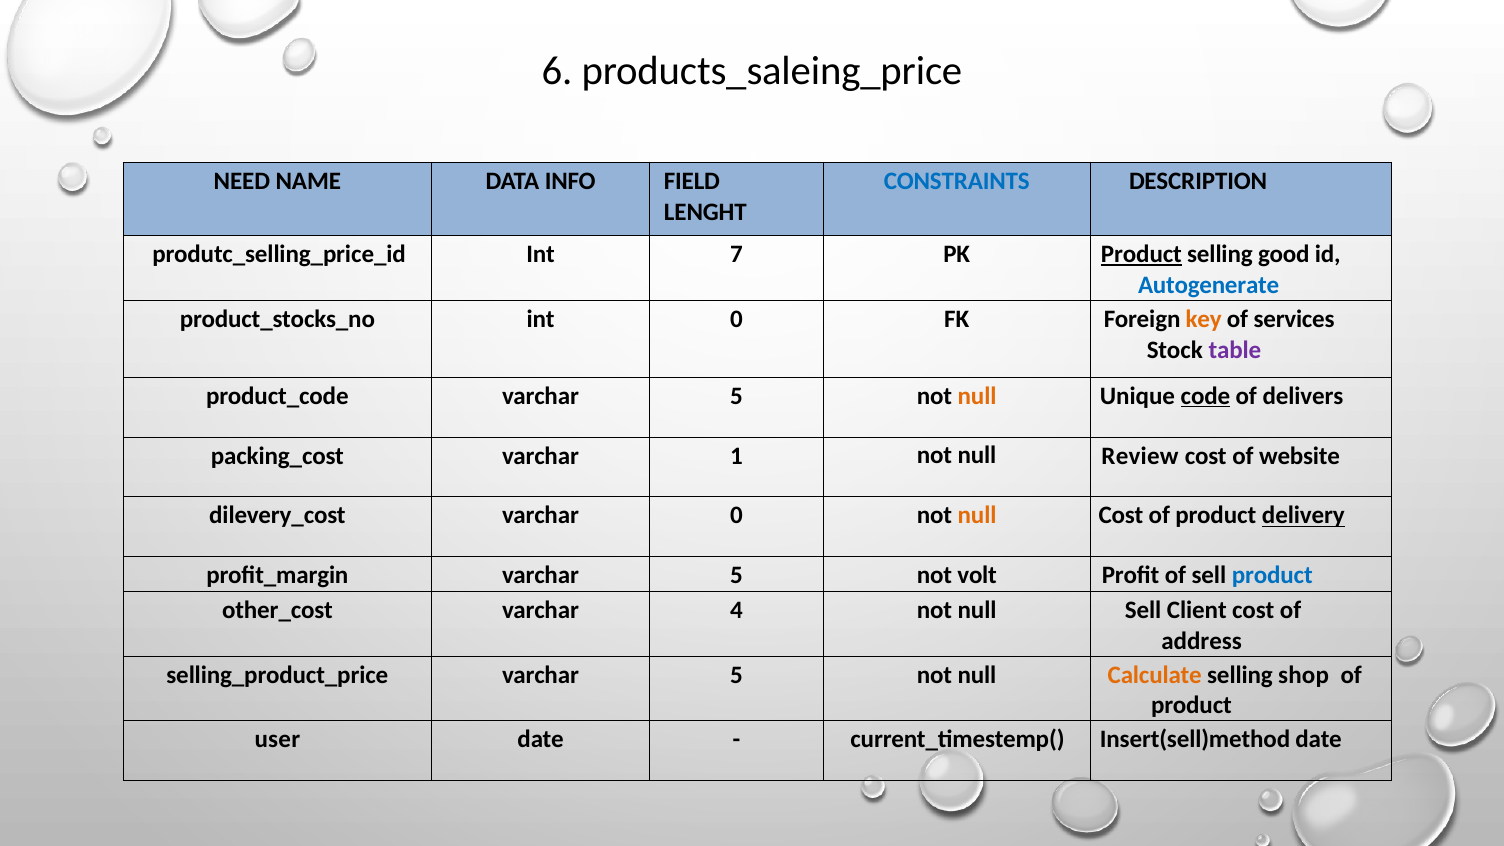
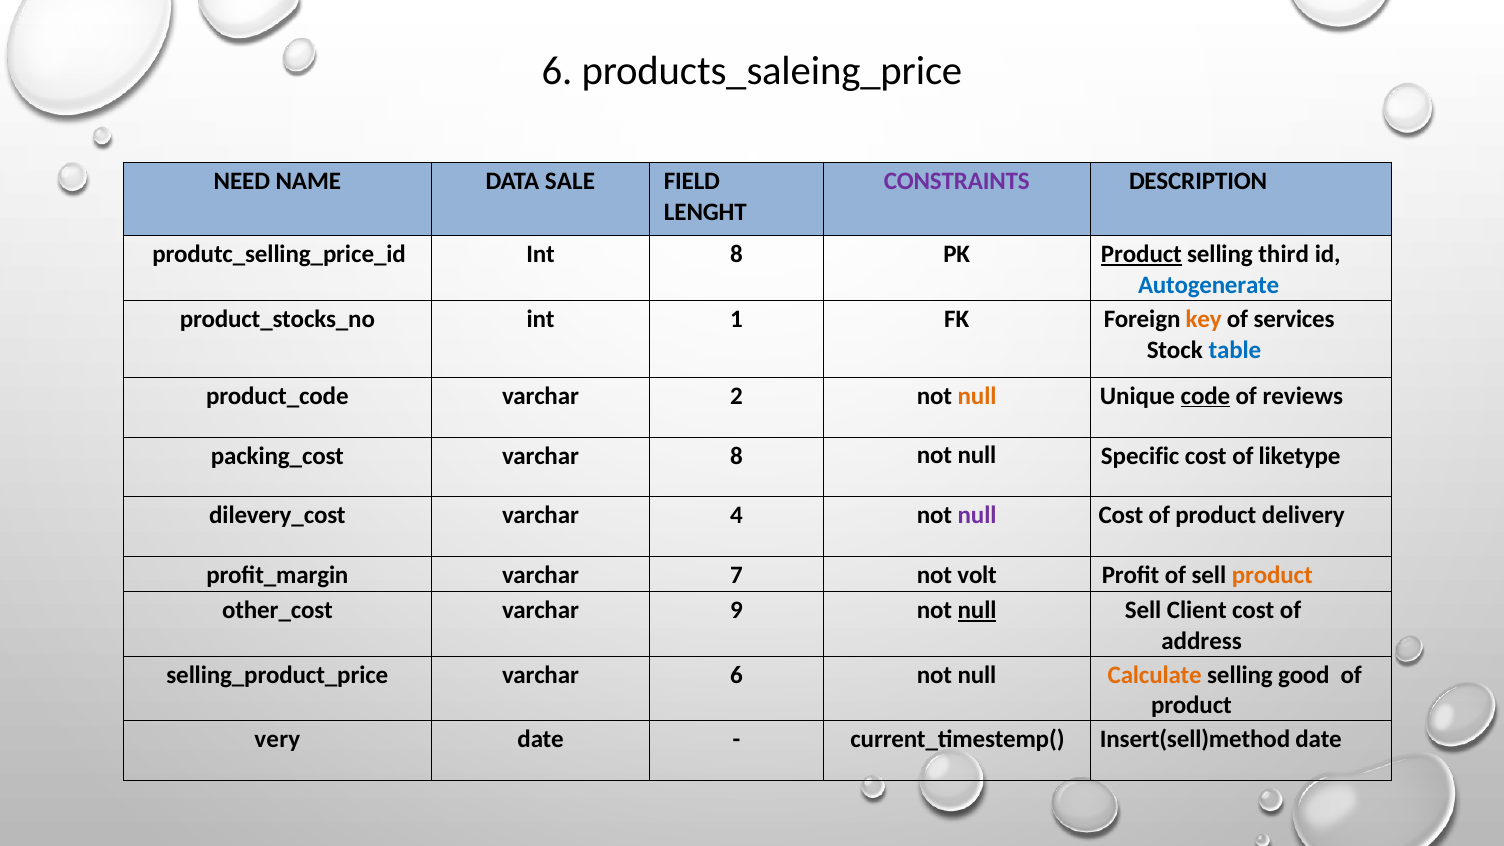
INFO: INFO -> SALE
CONSTRAINTS colour: blue -> purple
Int 7: 7 -> 8
good: good -> third
int 0: 0 -> 1
table colour: purple -> blue
5 at (737, 396): 5 -> 2
delivers: delivers -> reviews
varchar 1: 1 -> 8
Review: Review -> Specific
website: website -> liketype
varchar 0: 0 -> 4
null at (977, 516) colour: orange -> purple
delivery underline: present -> none
5 at (737, 576): 5 -> 7
product at (1272, 576) colour: blue -> orange
4: 4 -> 9
null at (977, 610) underline: none -> present
5 at (737, 675): 5 -> 6
shop: shop -> good
user: user -> very
